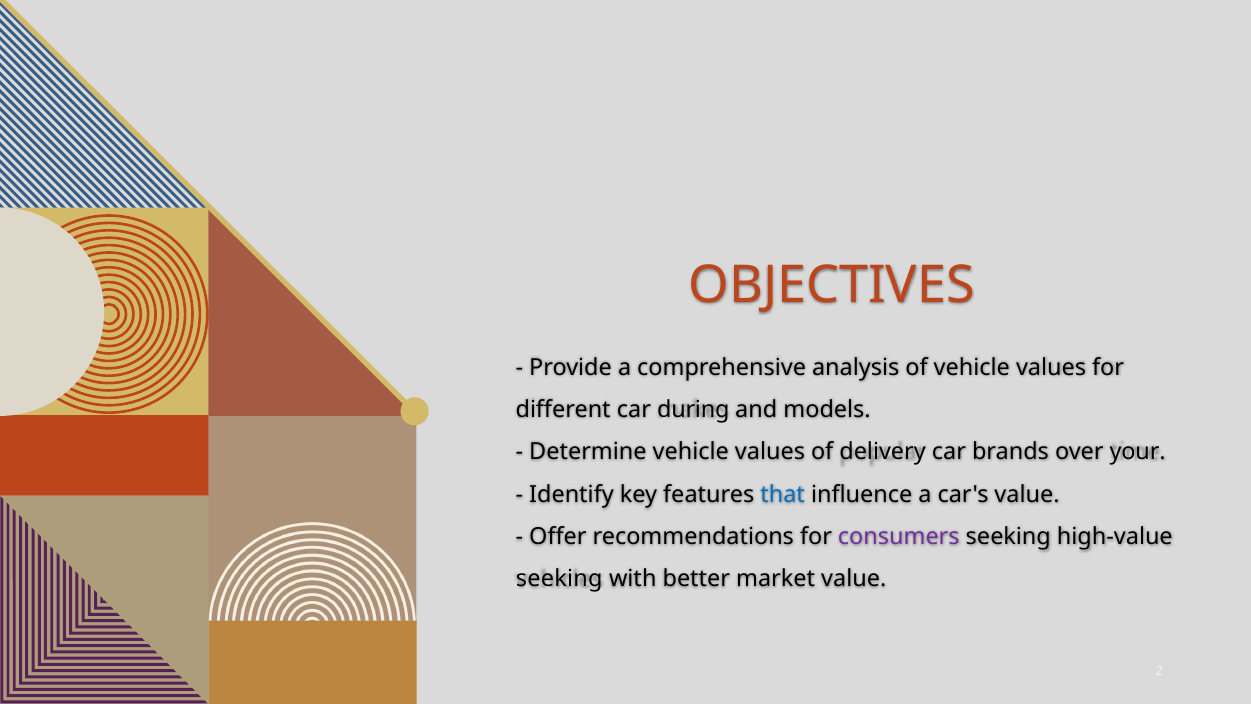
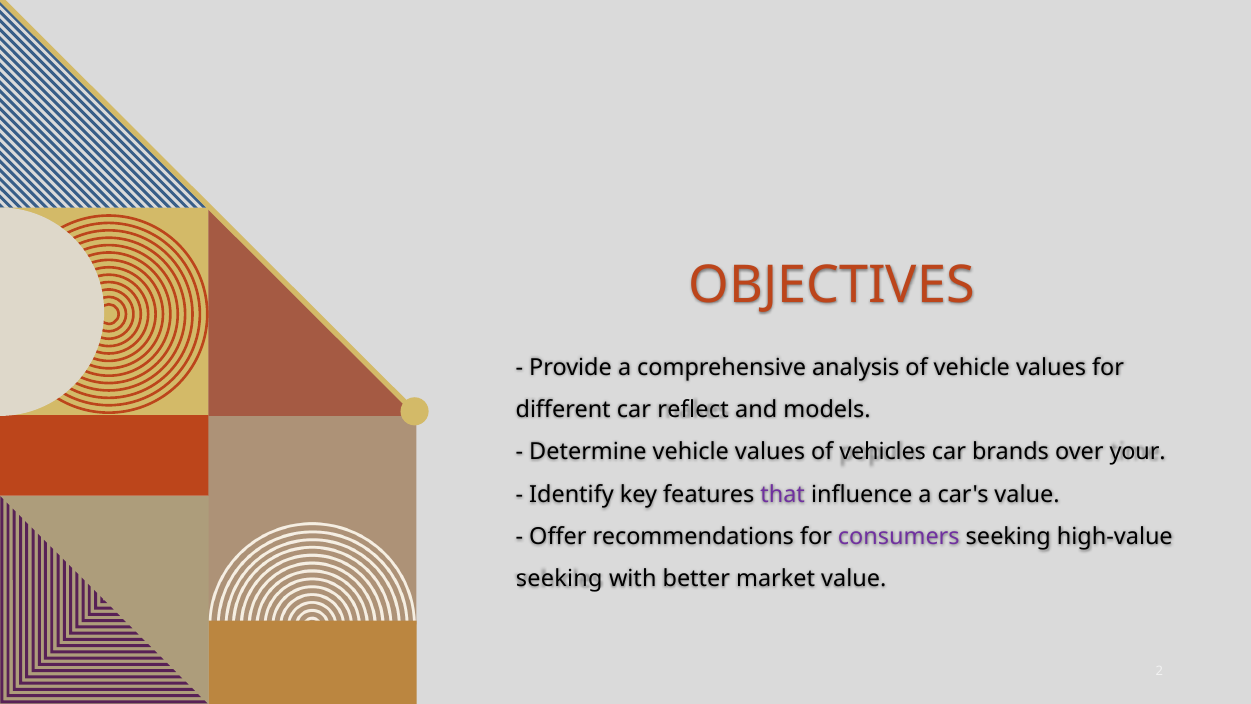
during: during -> reflect
delivery: delivery -> vehicles
that colour: blue -> purple
